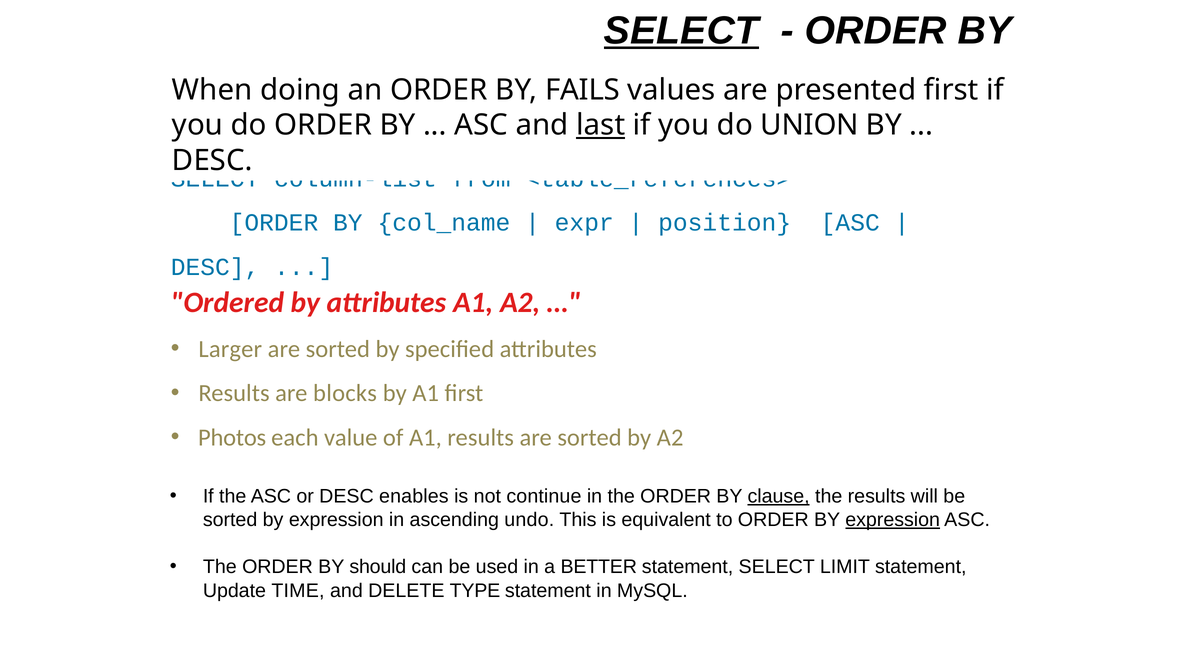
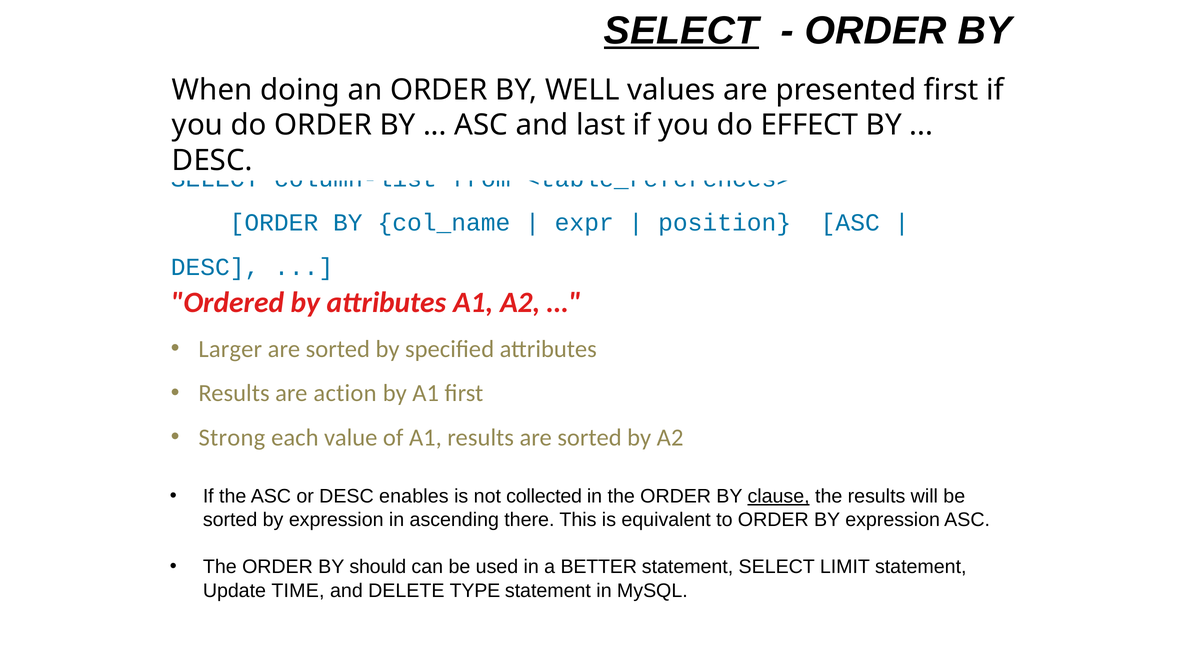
FAILS: FAILS -> WELL
last underline: present -> none
UNION: UNION -> EFFECT
blocks: blocks -> action
Photos: Photos -> Strong
continue: continue -> collected
undo: undo -> there
expression at (893, 520) underline: present -> none
